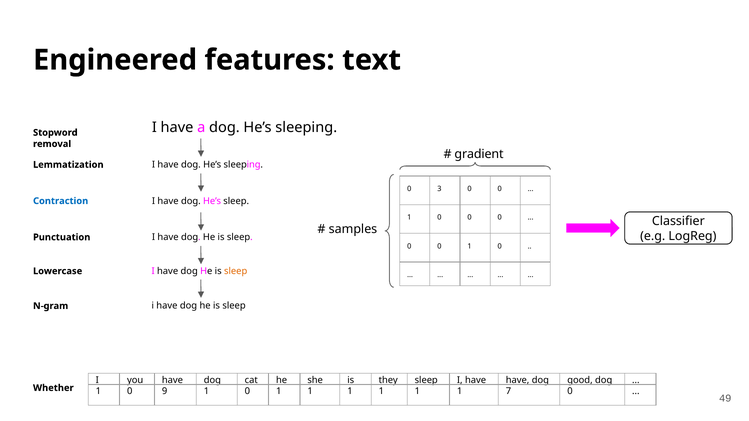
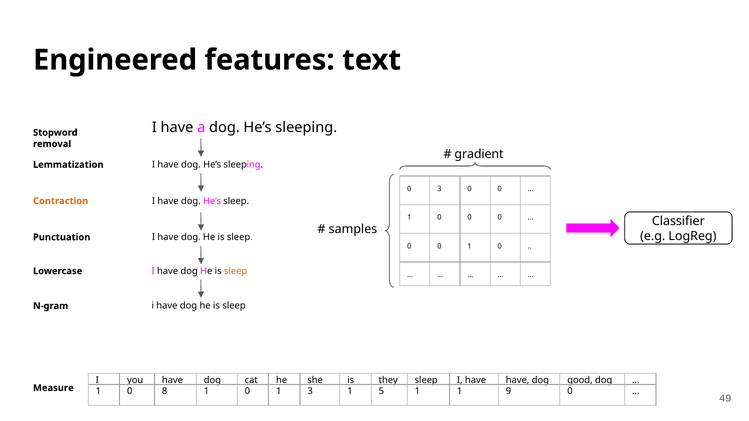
Contraction colour: blue -> orange
Whether: Whether -> Measure
9: 9 -> 8
0 1 1: 1 -> 3
1 at (381, 392): 1 -> 5
7: 7 -> 9
